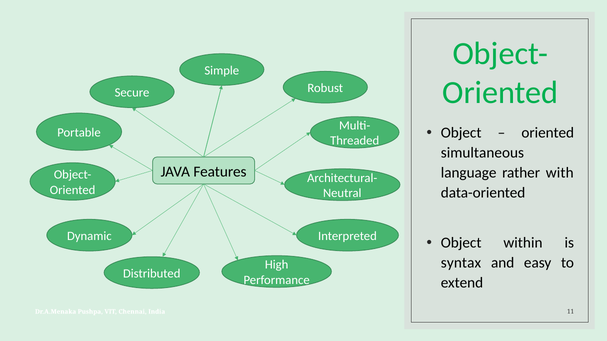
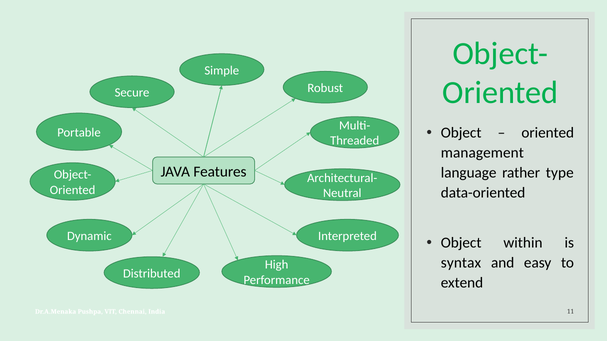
simultaneous: simultaneous -> management
with: with -> type
